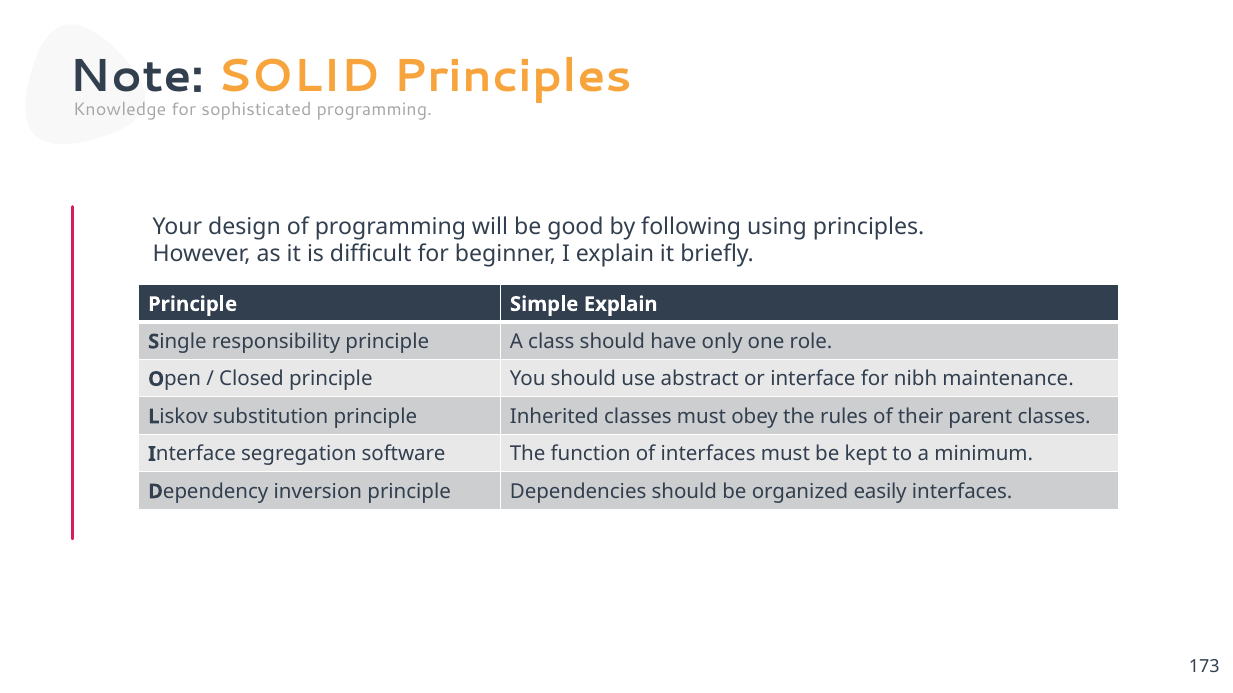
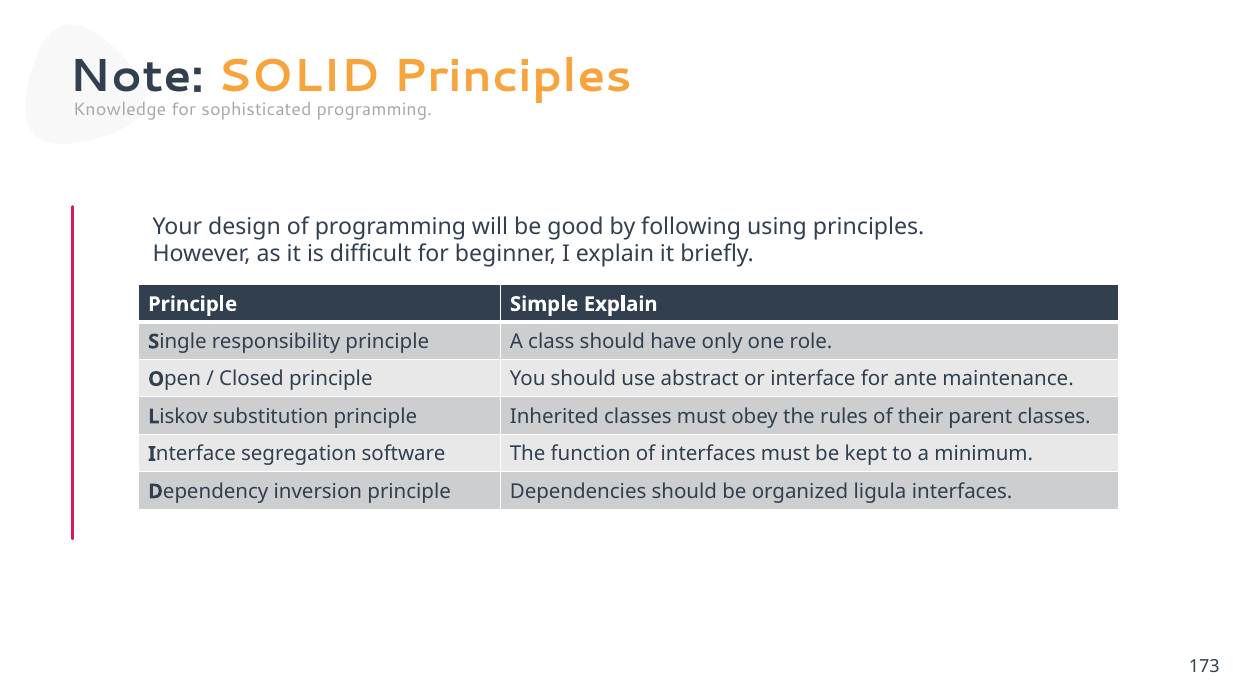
nibh: nibh -> ante
easily: easily -> ligula
